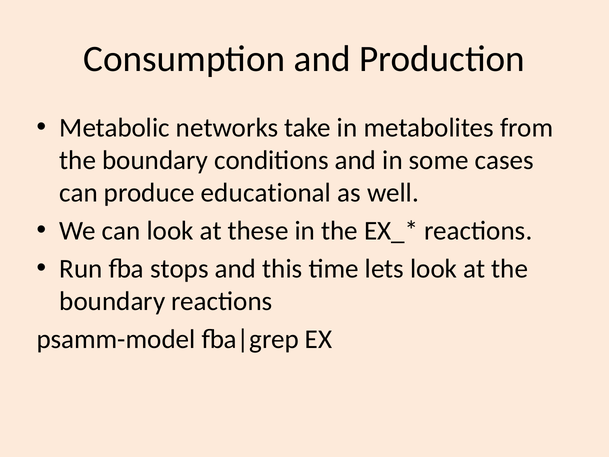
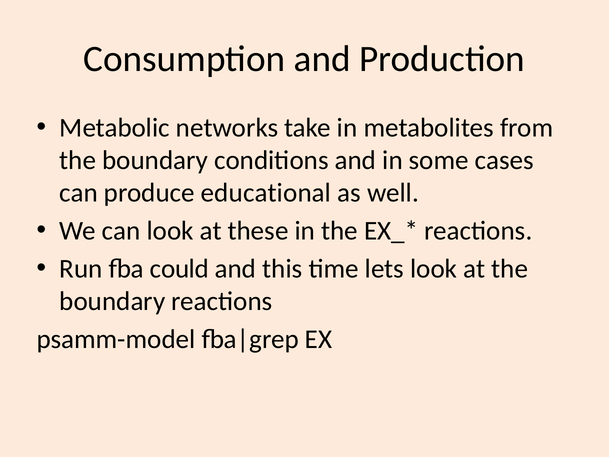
stops: stops -> could
